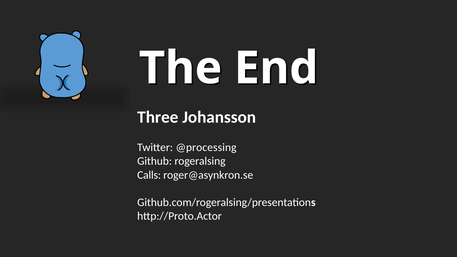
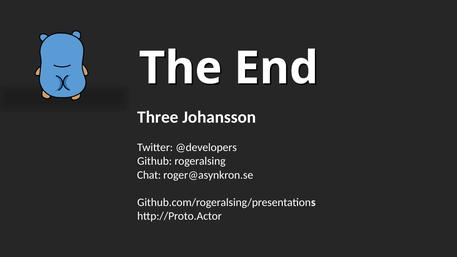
@processing: @processing -> @developers
Calls: Calls -> Chat
